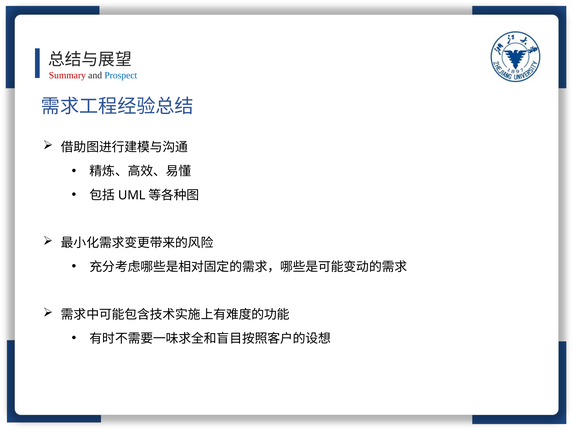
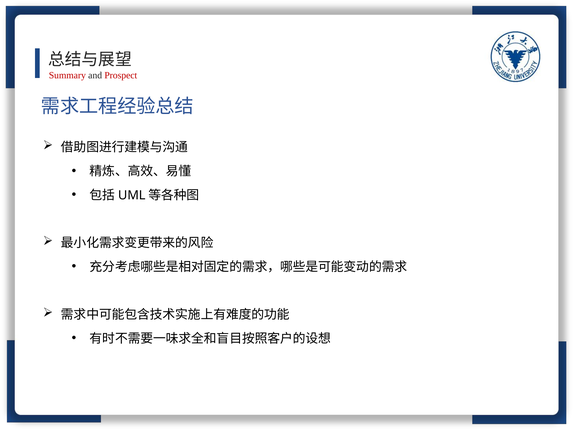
Prospect colour: blue -> red
